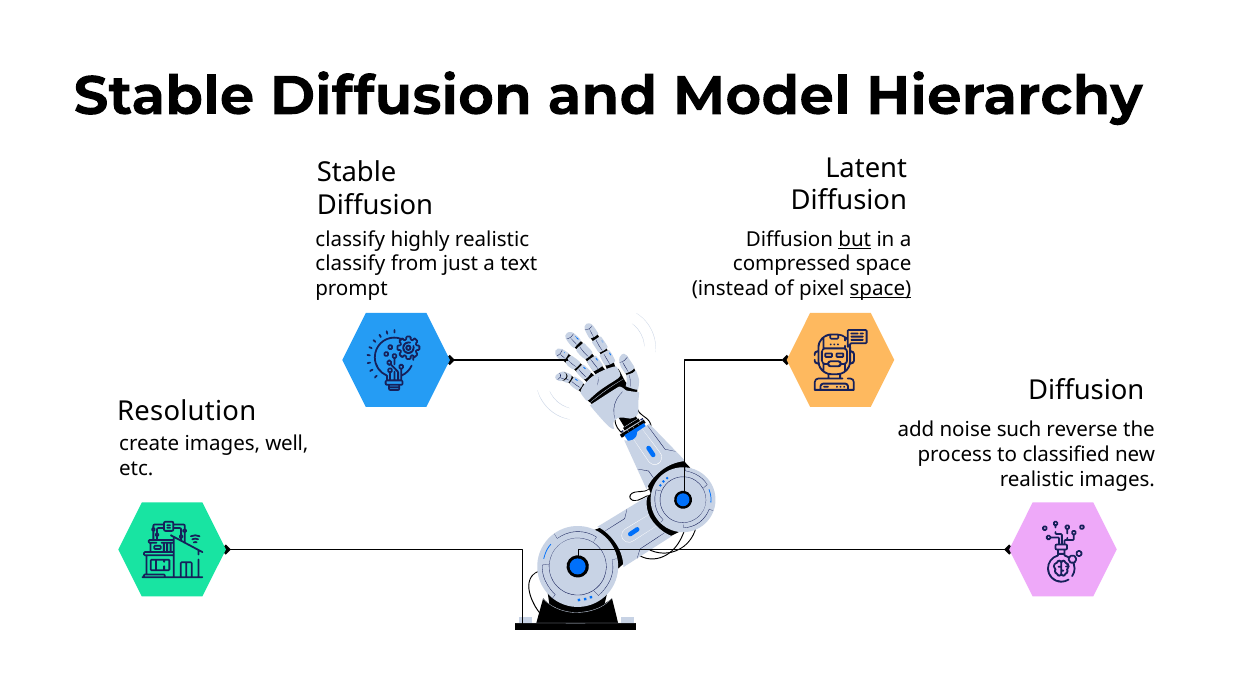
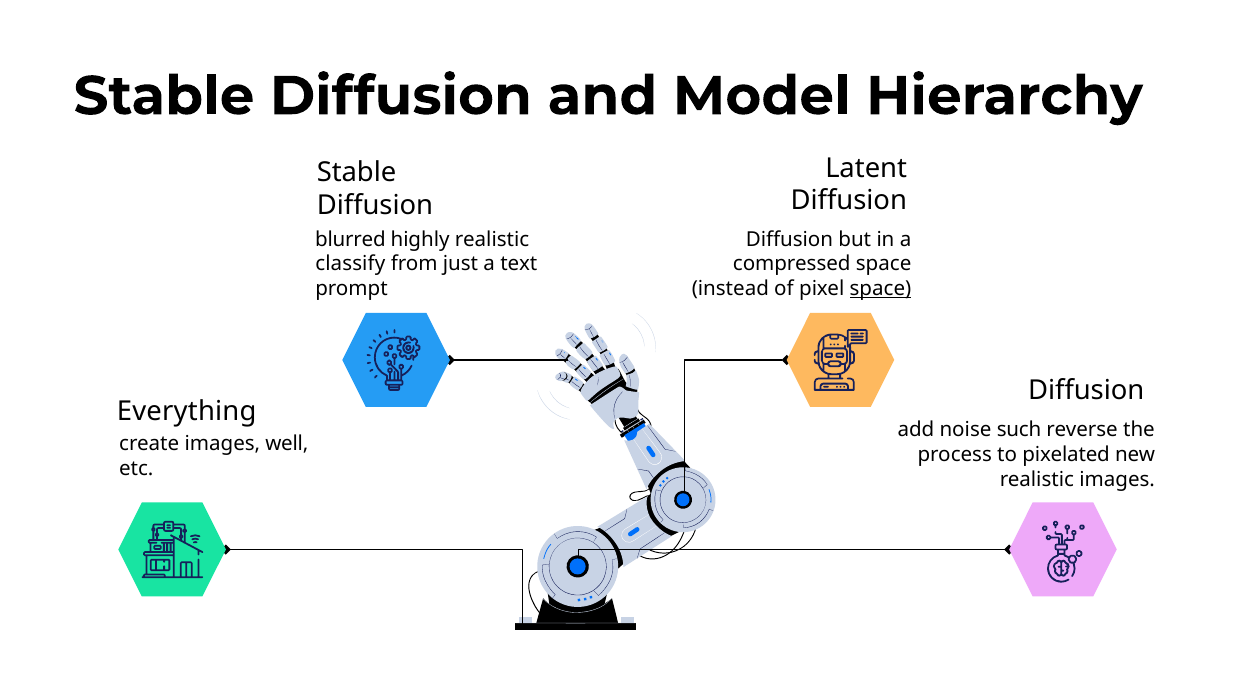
classify at (350, 239): classify -> blurred
but underline: present -> none
Resolution: Resolution -> Everything
classified: classified -> pixelated
